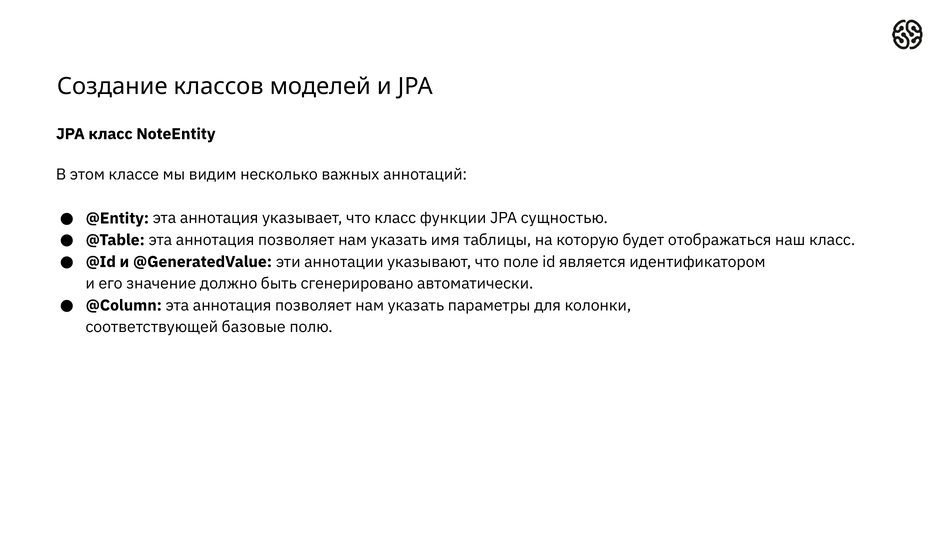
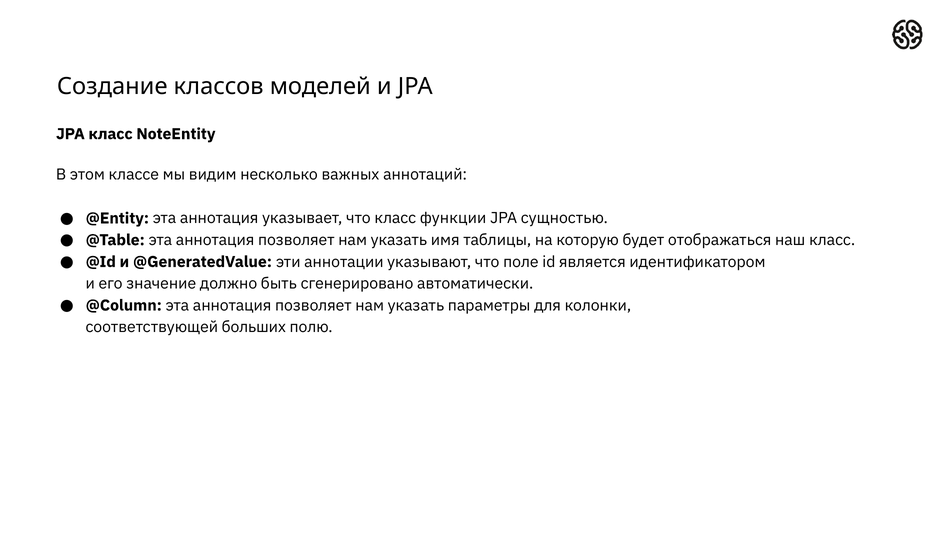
базовые: базовые -> больших
